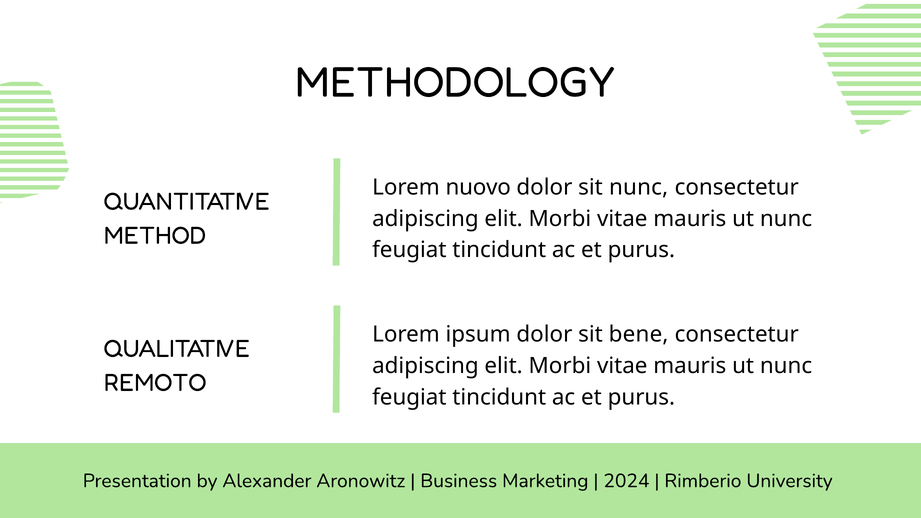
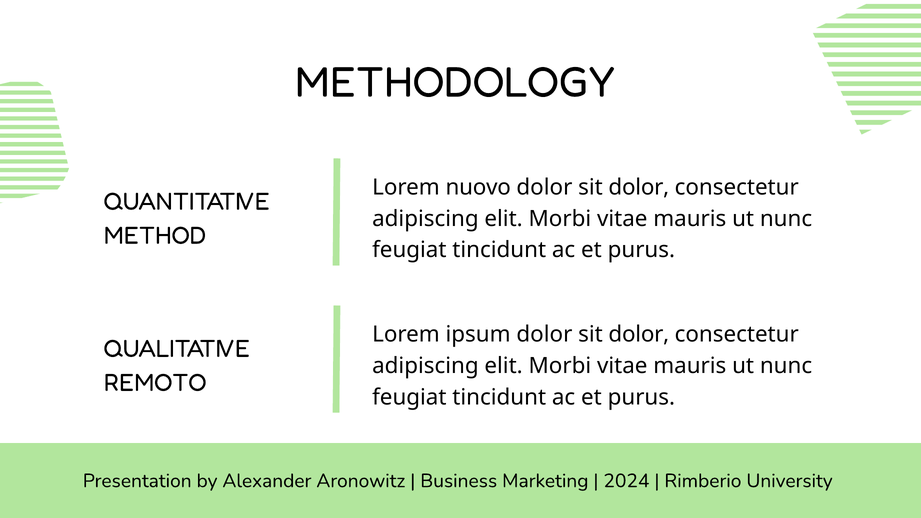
nunc at (639, 187): nunc -> dolor
ipsum dolor sit bene: bene -> dolor
